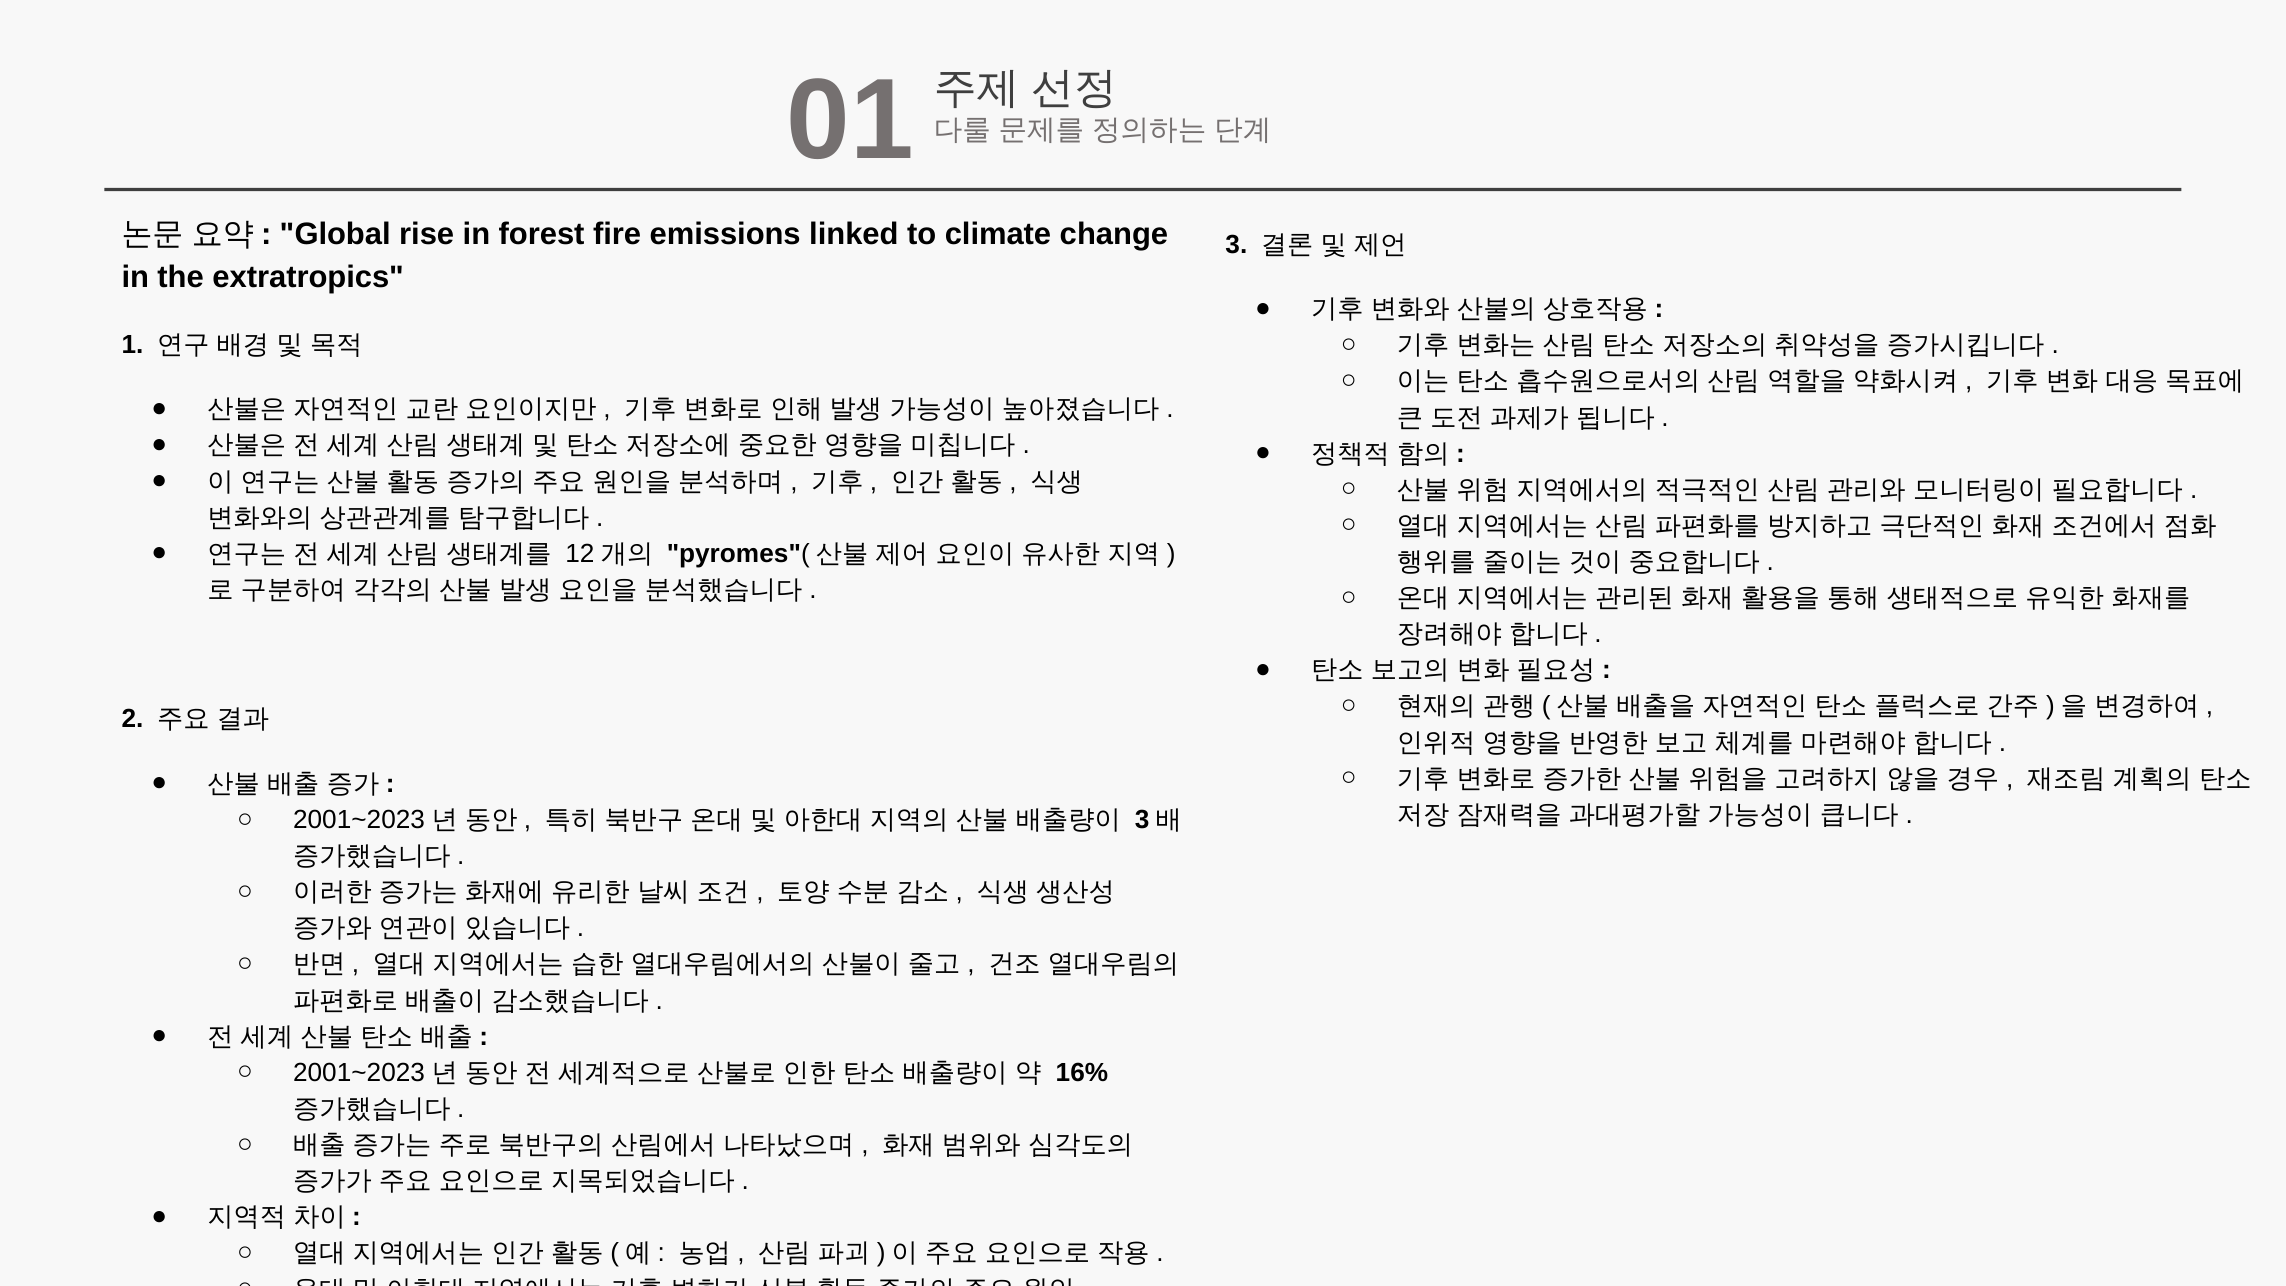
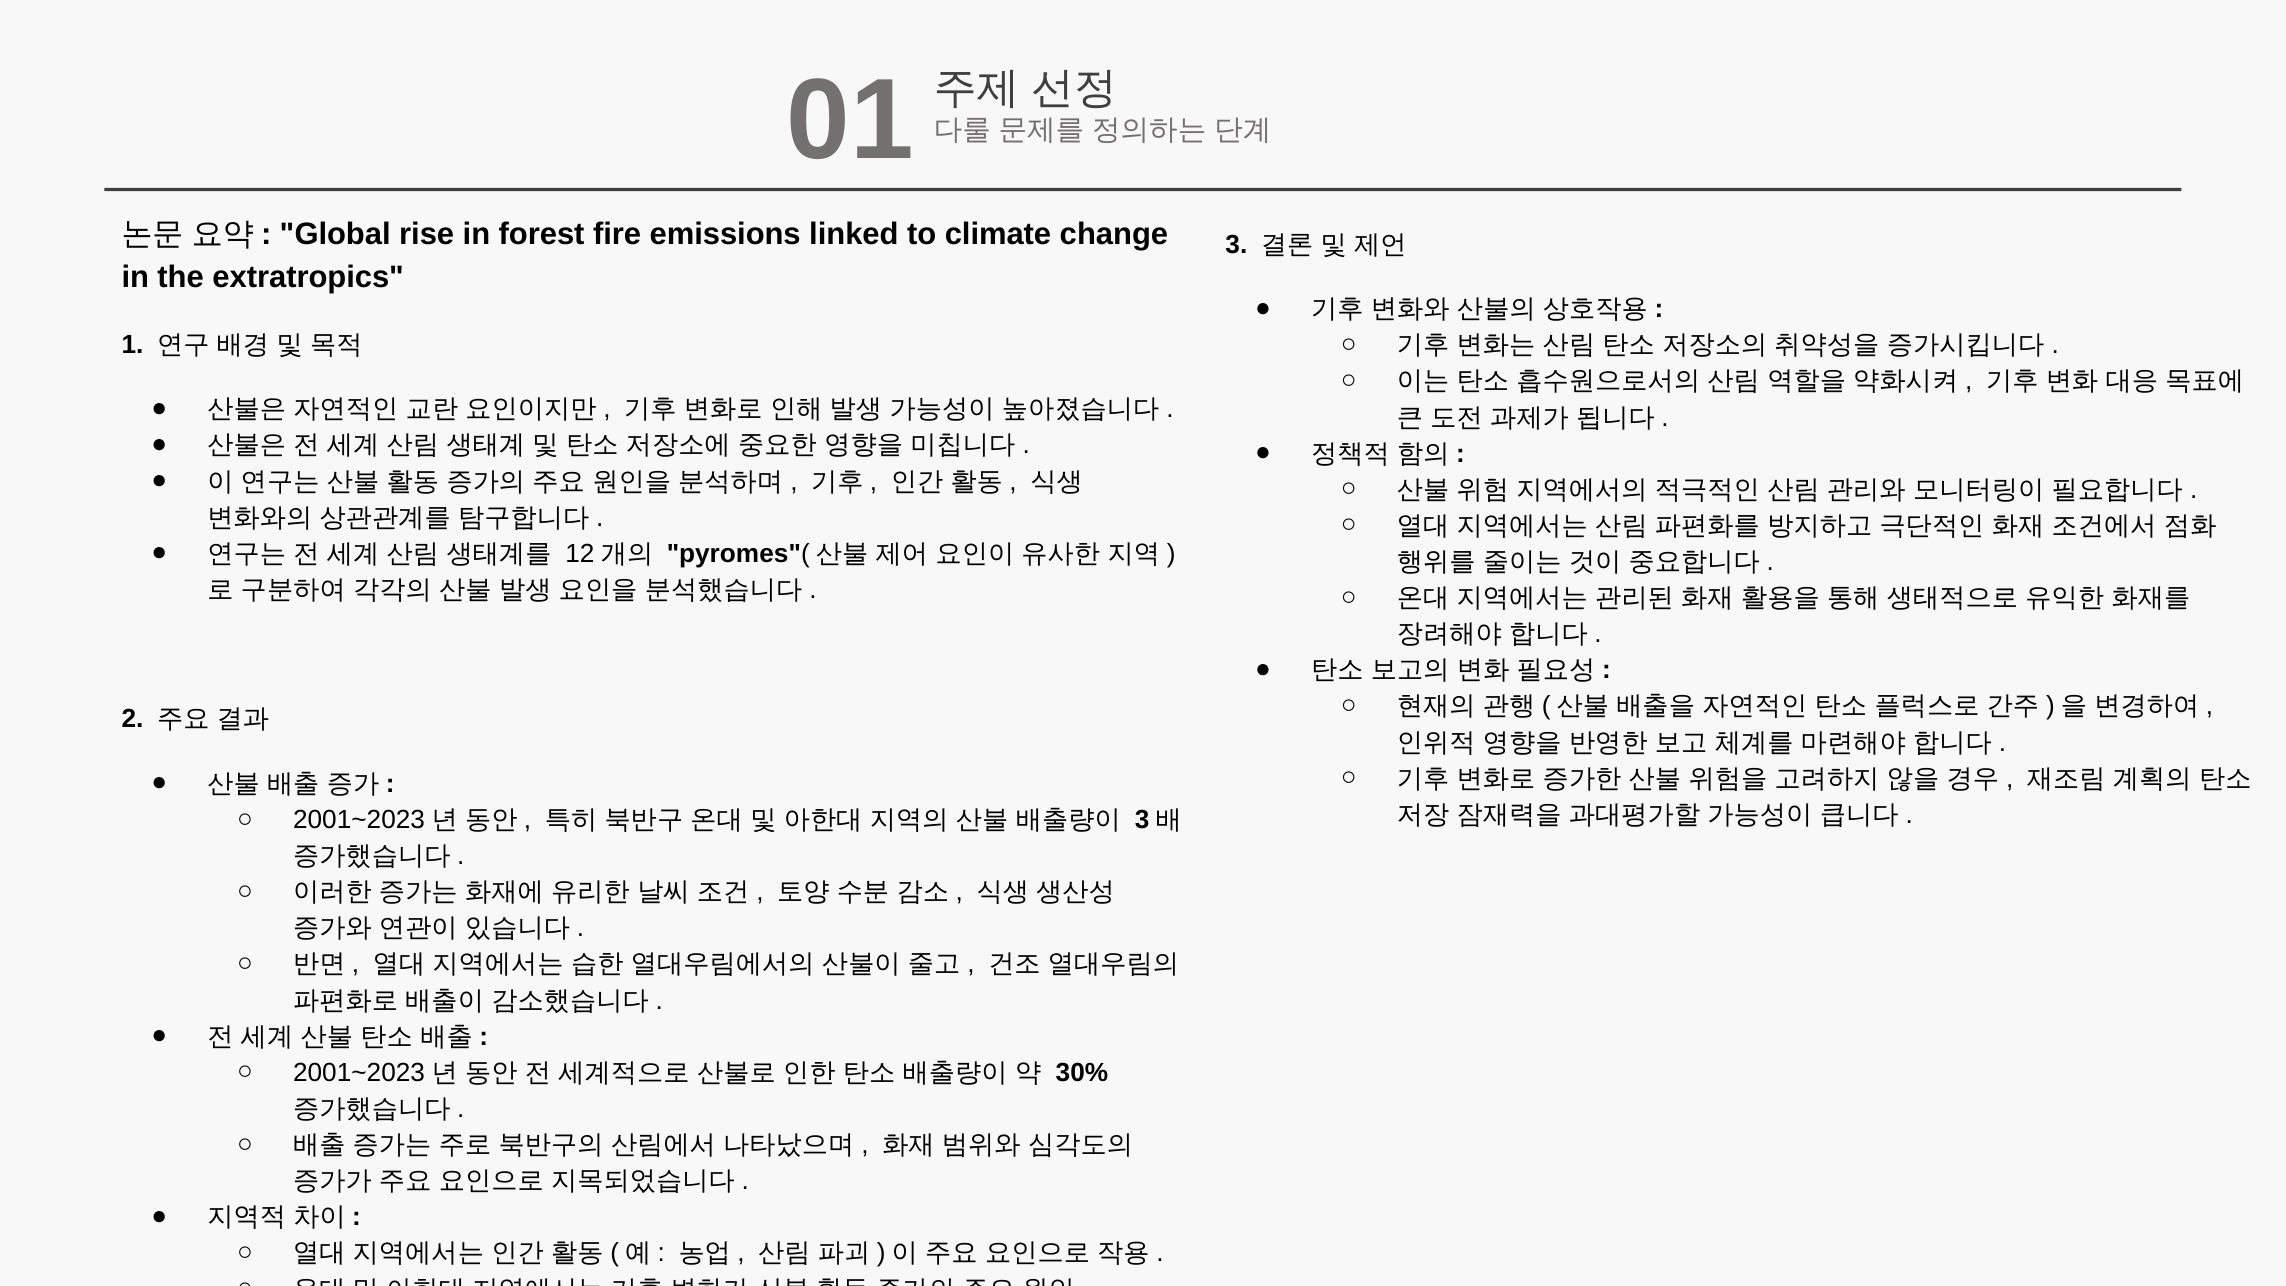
16%: 16% -> 30%
